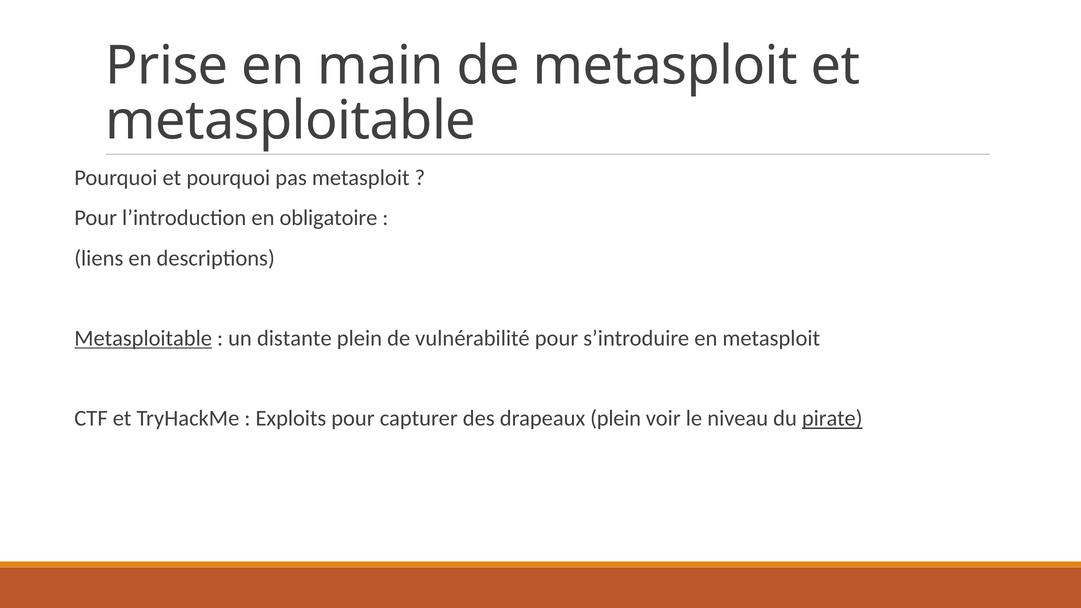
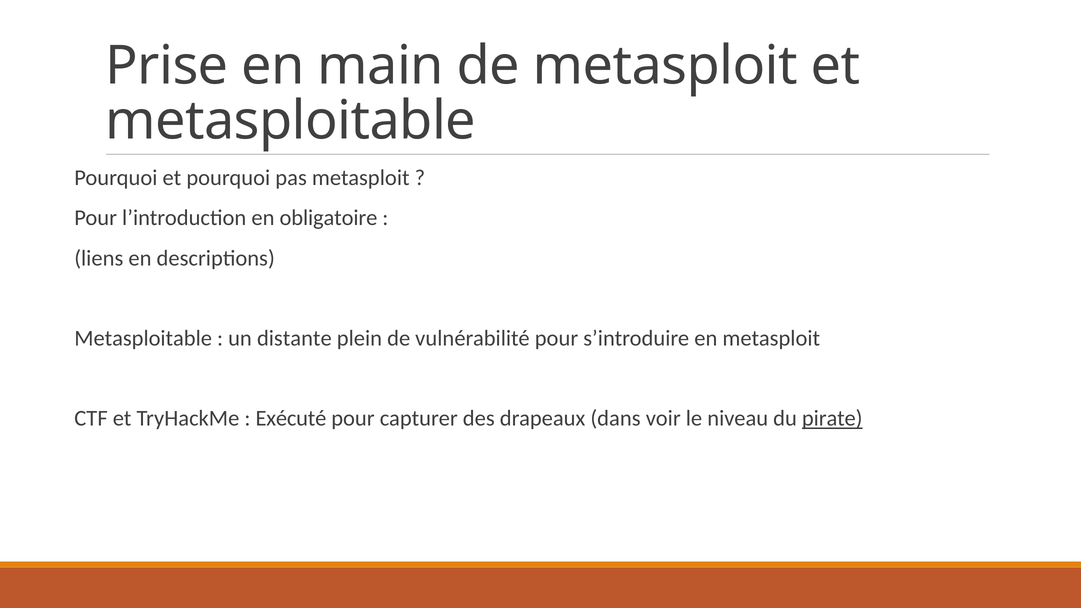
Metasploitable at (143, 338) underline: present -> none
Exploits: Exploits -> Exécuté
drapeaux plein: plein -> dans
